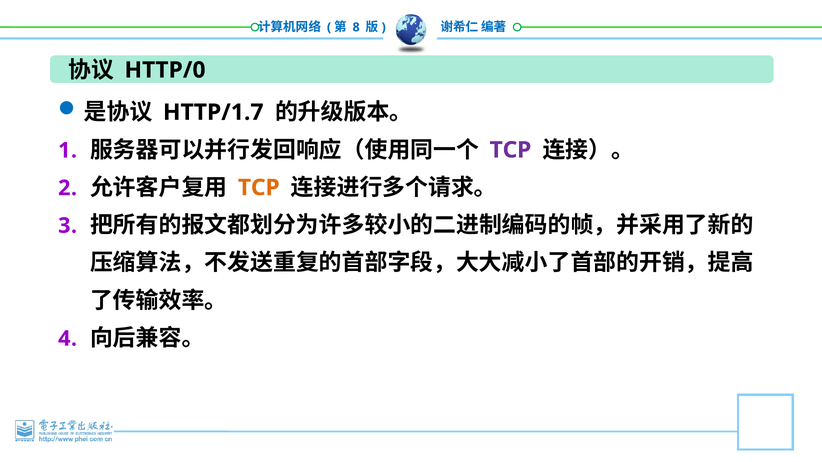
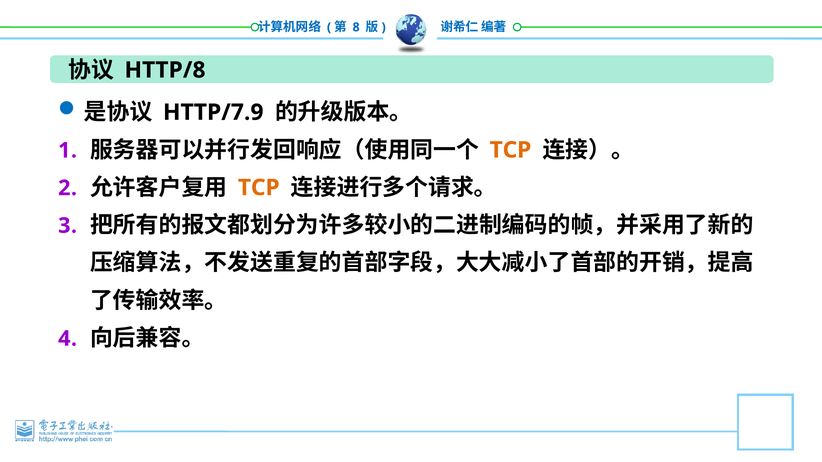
HTTP/0: HTTP/0 -> HTTP/8
HTTP/1.7: HTTP/1.7 -> HTTP/7.9
TCP at (510, 150) colour: purple -> orange
